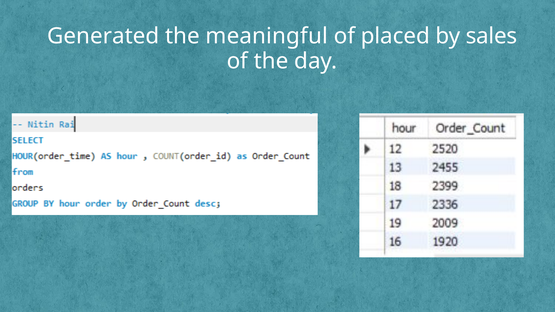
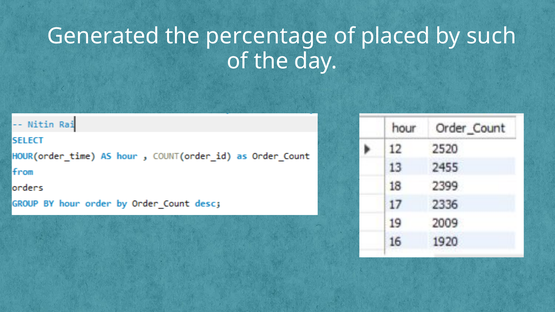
meaningful: meaningful -> percentage
sales: sales -> such
